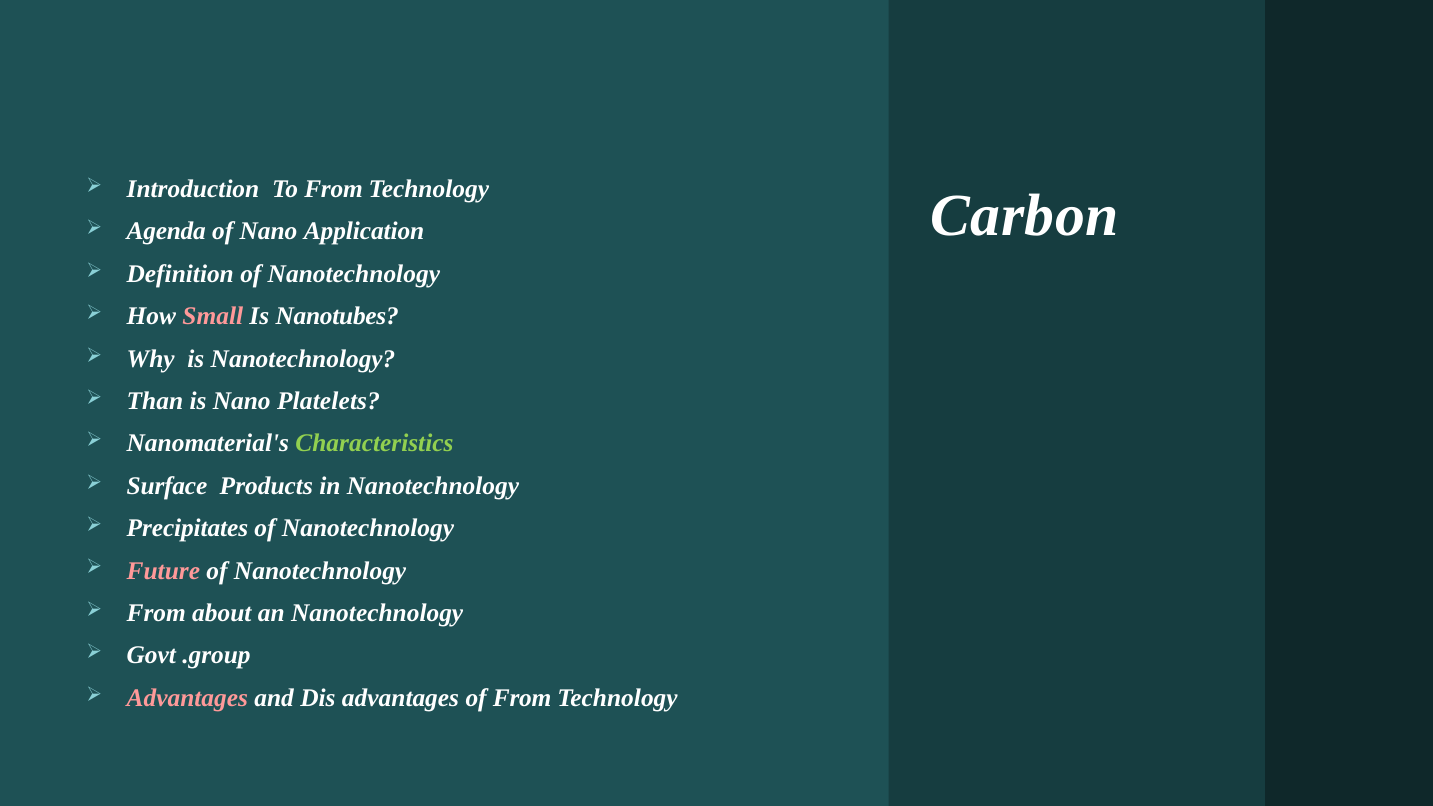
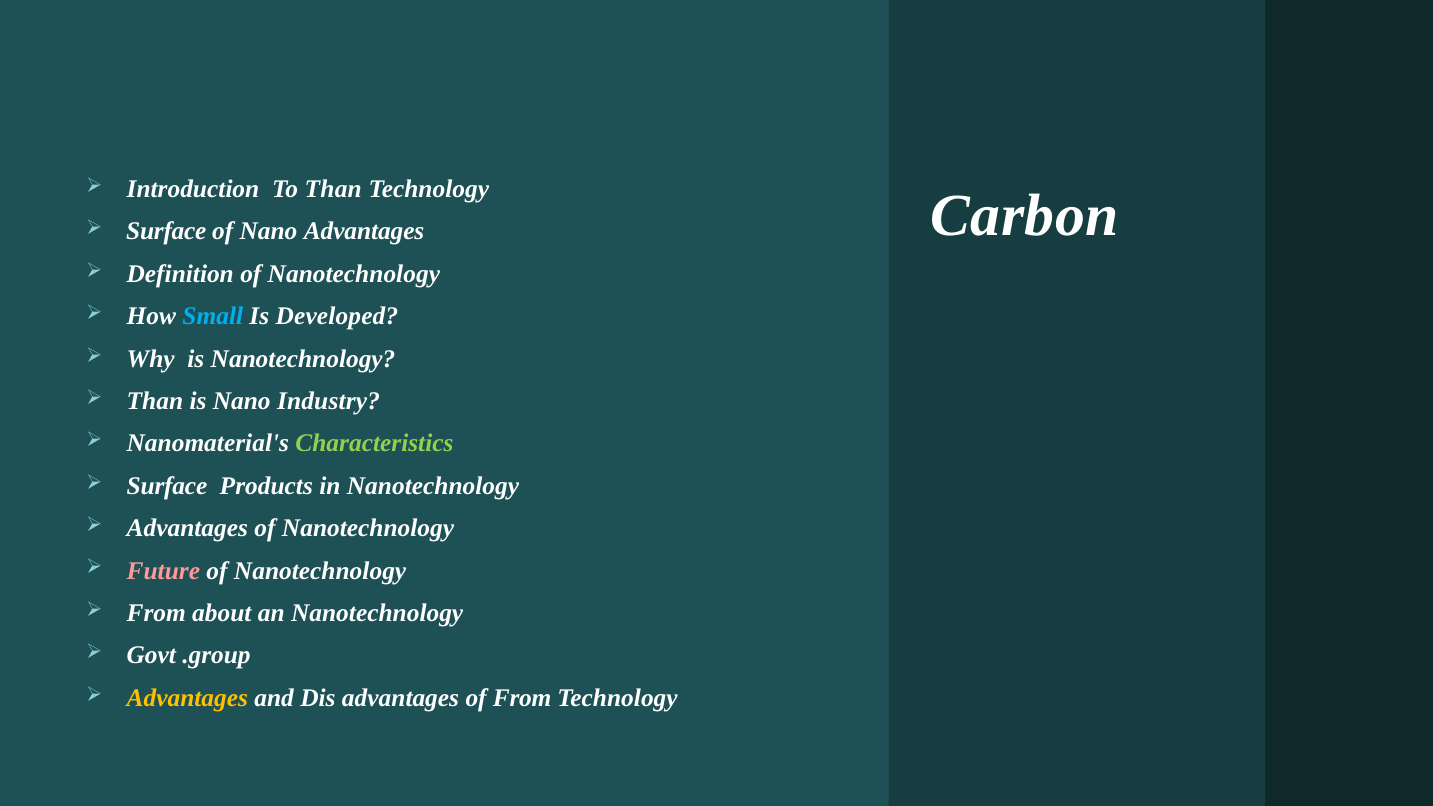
To From: From -> Than
Agenda at (166, 232): Agenda -> Surface
Nano Application: Application -> Advantages
Small colour: pink -> light blue
Nanotubes: Nanotubes -> Developed
Platelets: Platelets -> Industry
Precipitates at (187, 528): Precipitates -> Advantages
Advantages at (187, 698) colour: pink -> yellow
